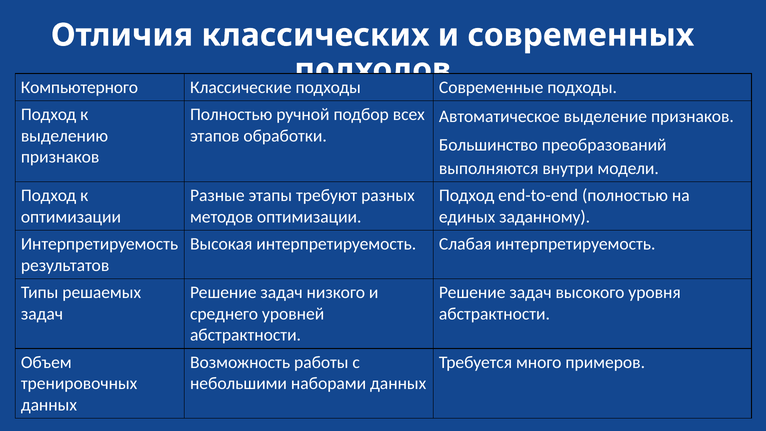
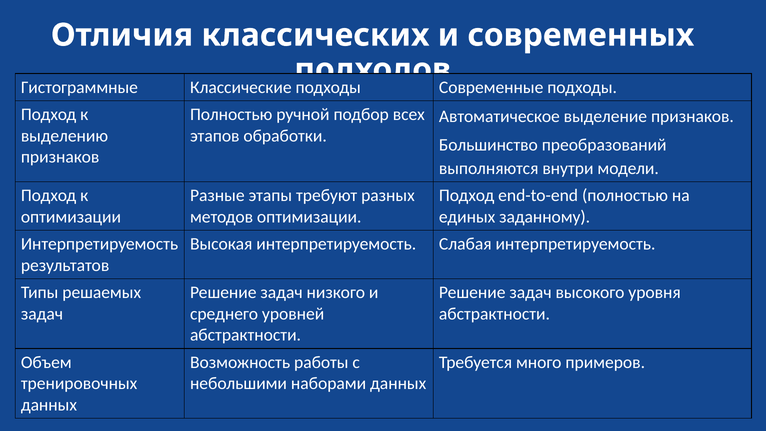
Компьютерного: Компьютерного -> Гистограммные
